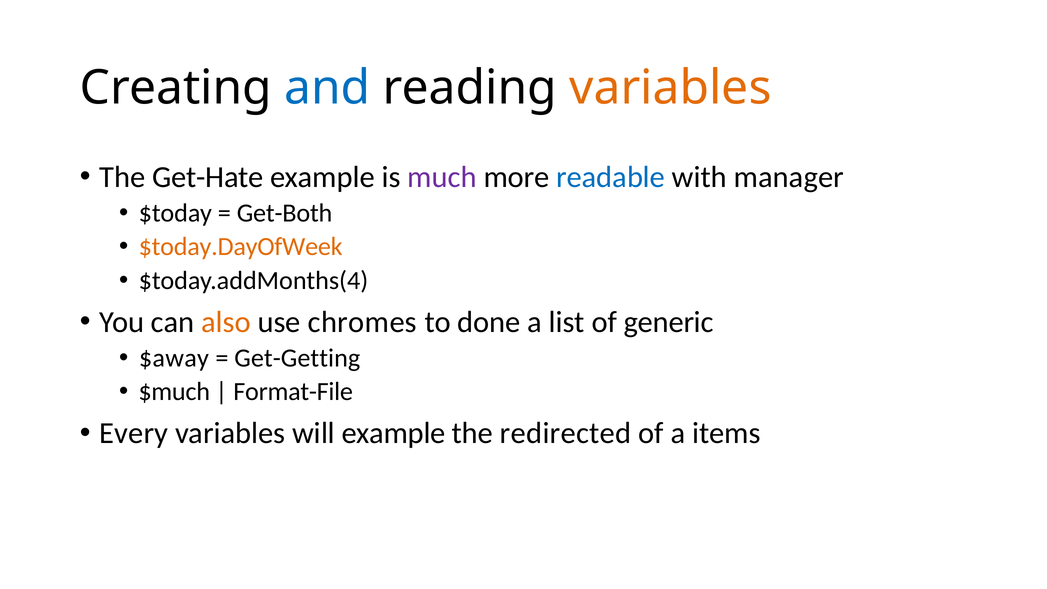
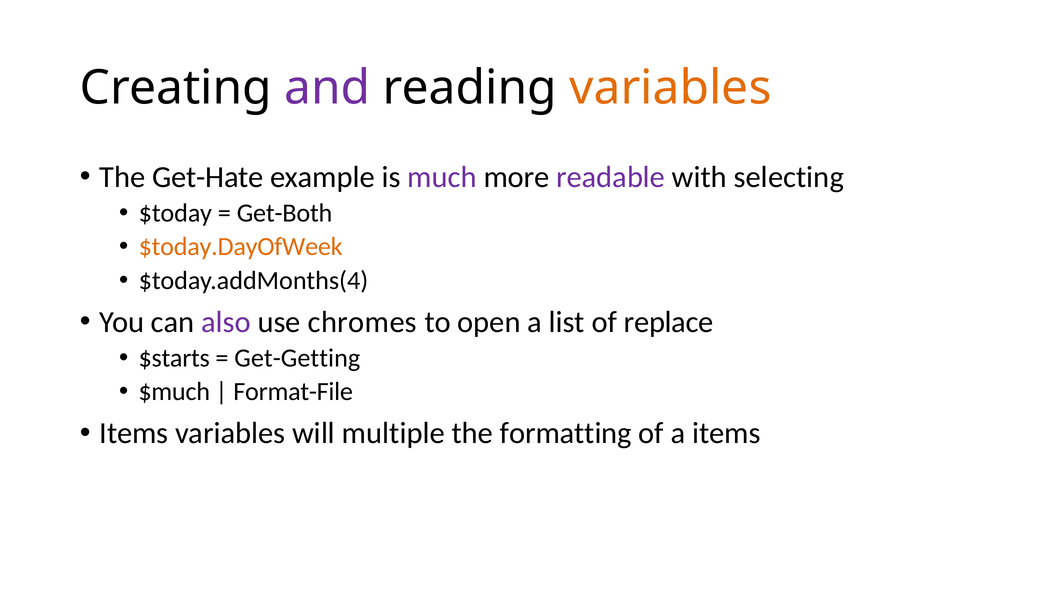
and colour: blue -> purple
readable colour: blue -> purple
manager: manager -> selecting
also colour: orange -> purple
done: done -> open
generic: generic -> replace
$away: $away -> $starts
Every at (134, 433): Every -> Items
will example: example -> multiple
redirected: redirected -> formatting
